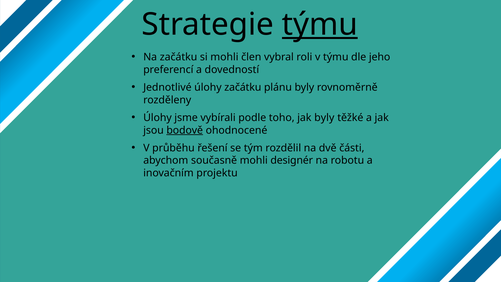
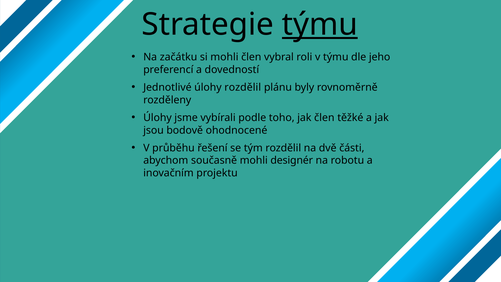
úlohy začátku: začátku -> rozdělil
jak byly: byly -> člen
bodově underline: present -> none
